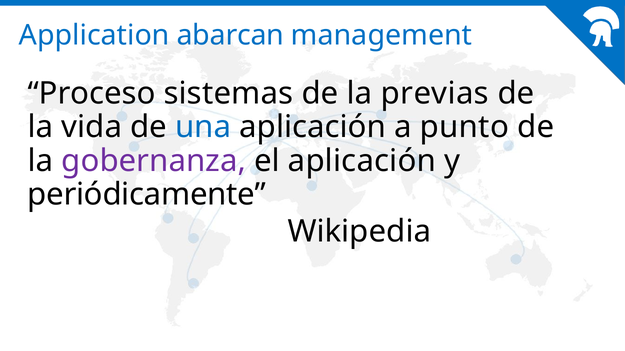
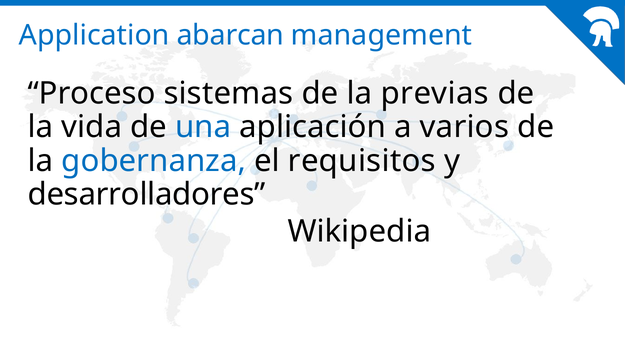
punto: punto -> varios
gobernanza colour: purple -> blue
el aplicación: aplicación -> requisitos
periódicamente: periódicamente -> desarrolladores
